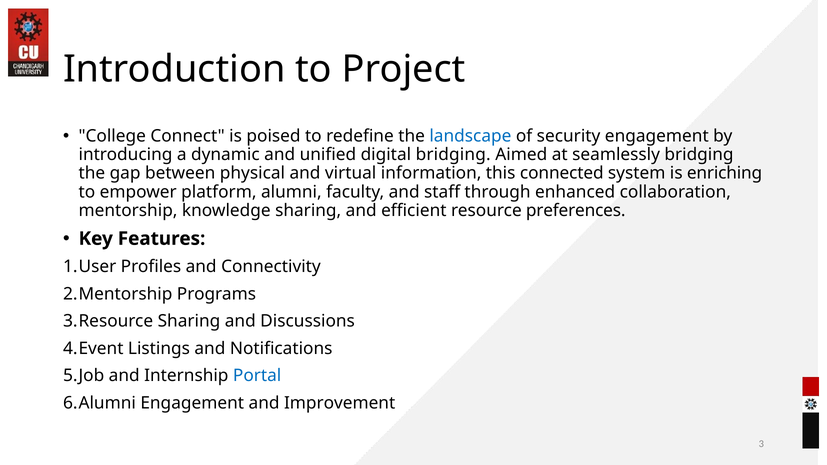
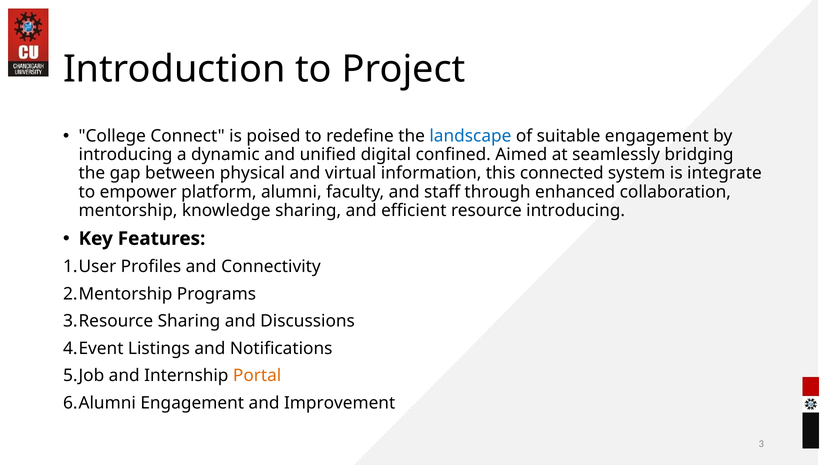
security: security -> suitable
digital bridging: bridging -> confined
enriching: enriching -> integrate
resource preferences: preferences -> introducing
Portal colour: blue -> orange
